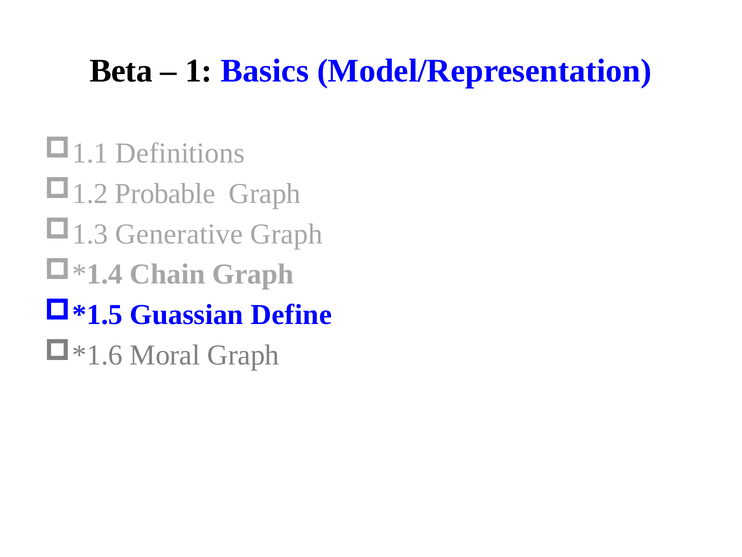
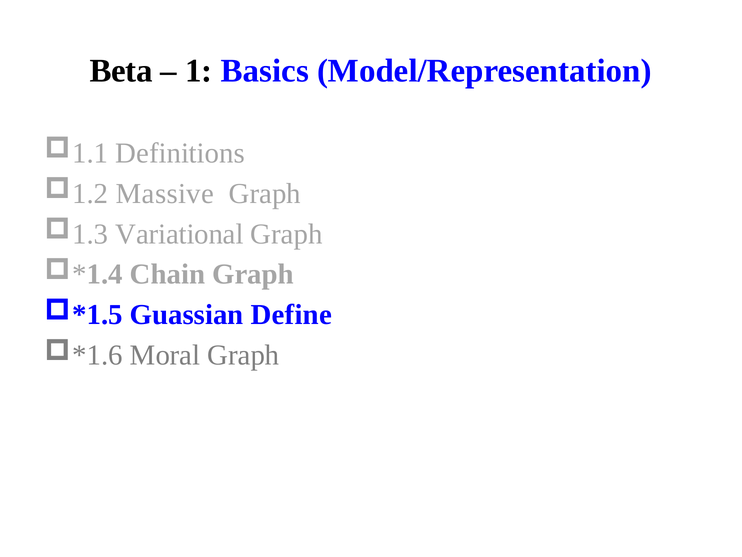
Probable: Probable -> Massive
Generative: Generative -> Variational
